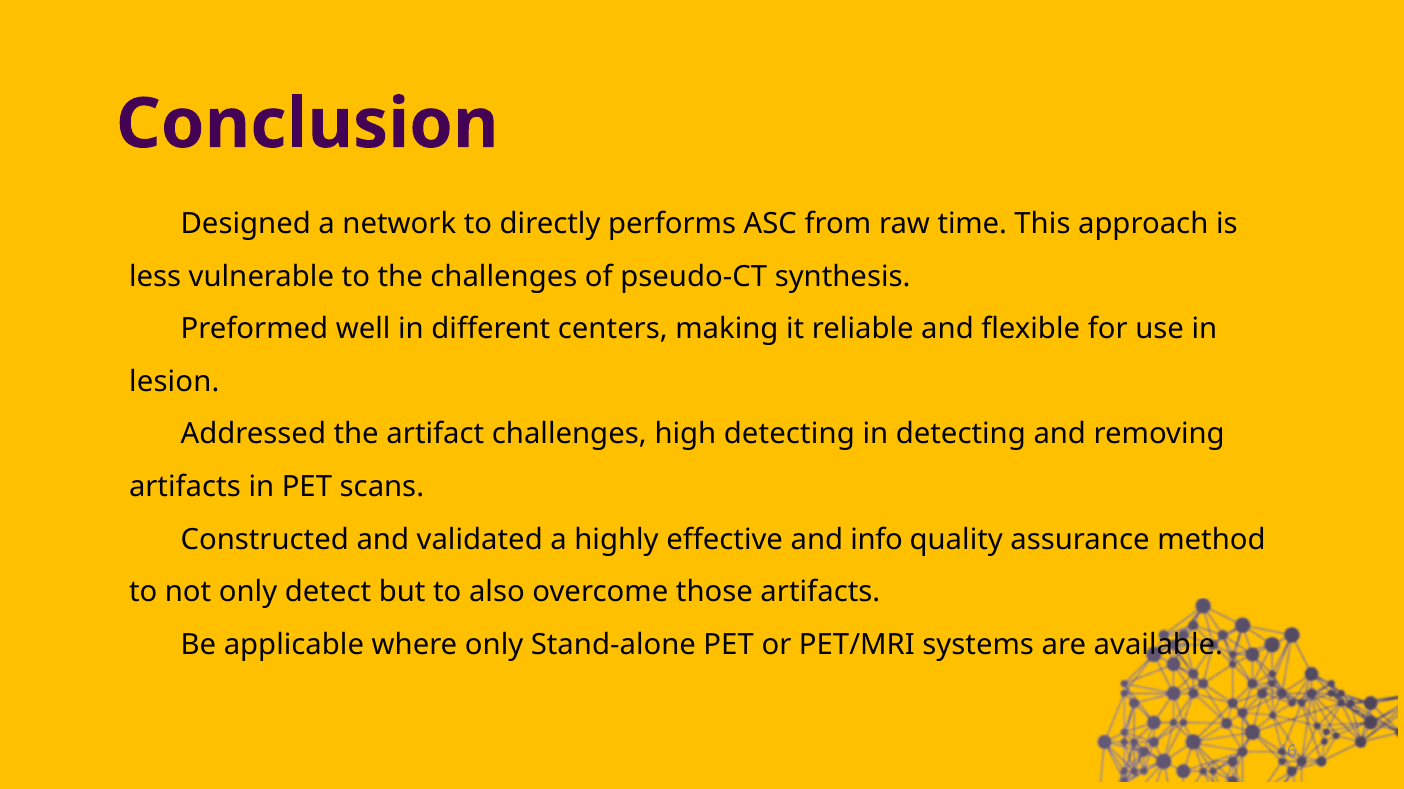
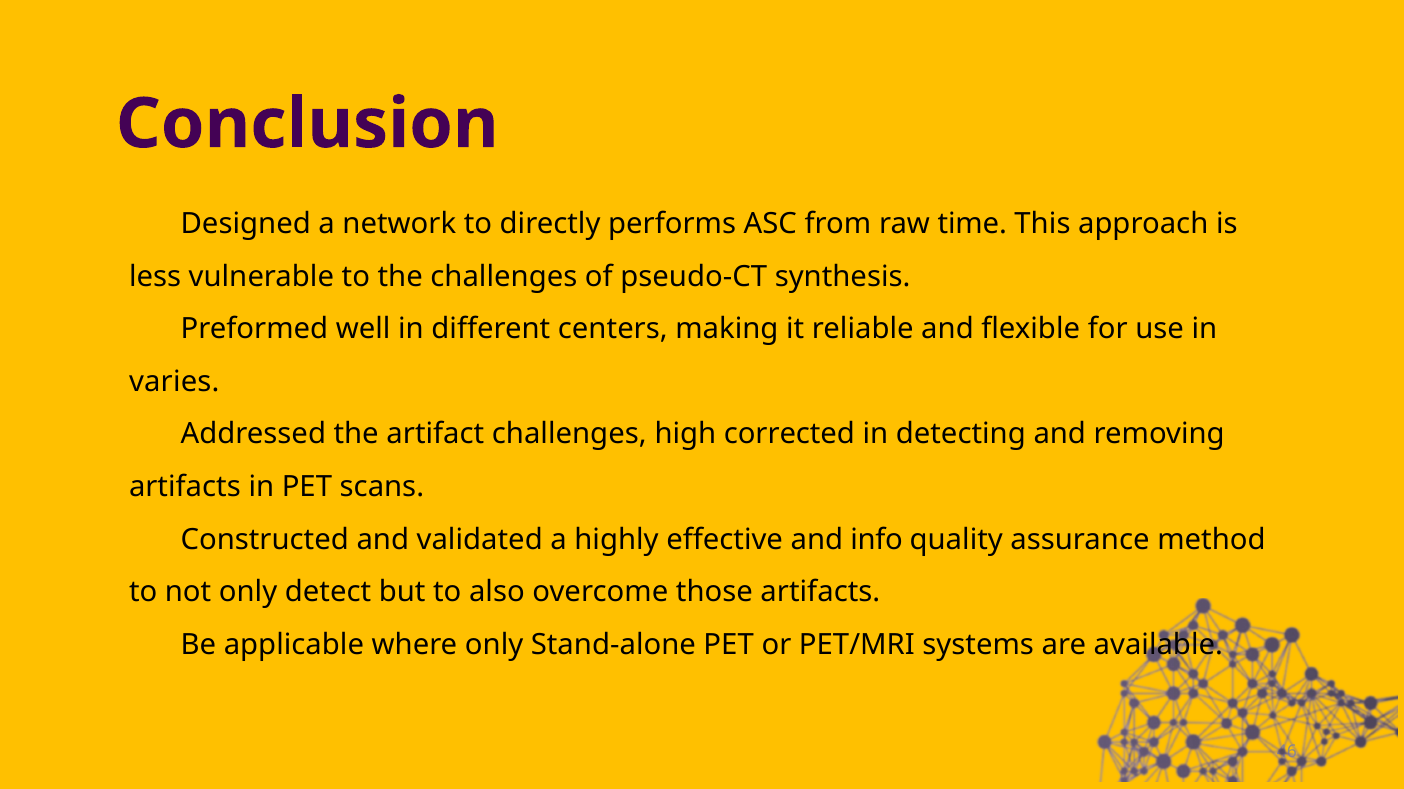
lesion: lesion -> varies
high detecting: detecting -> corrected
